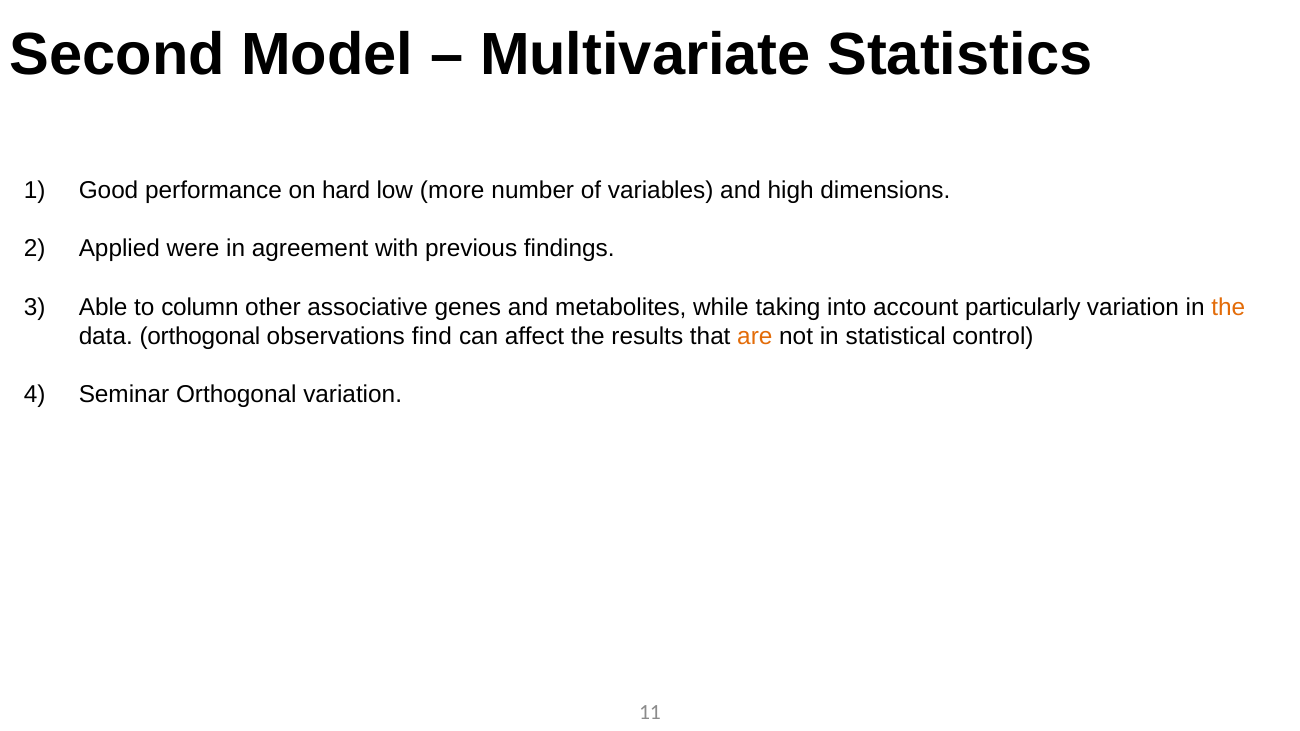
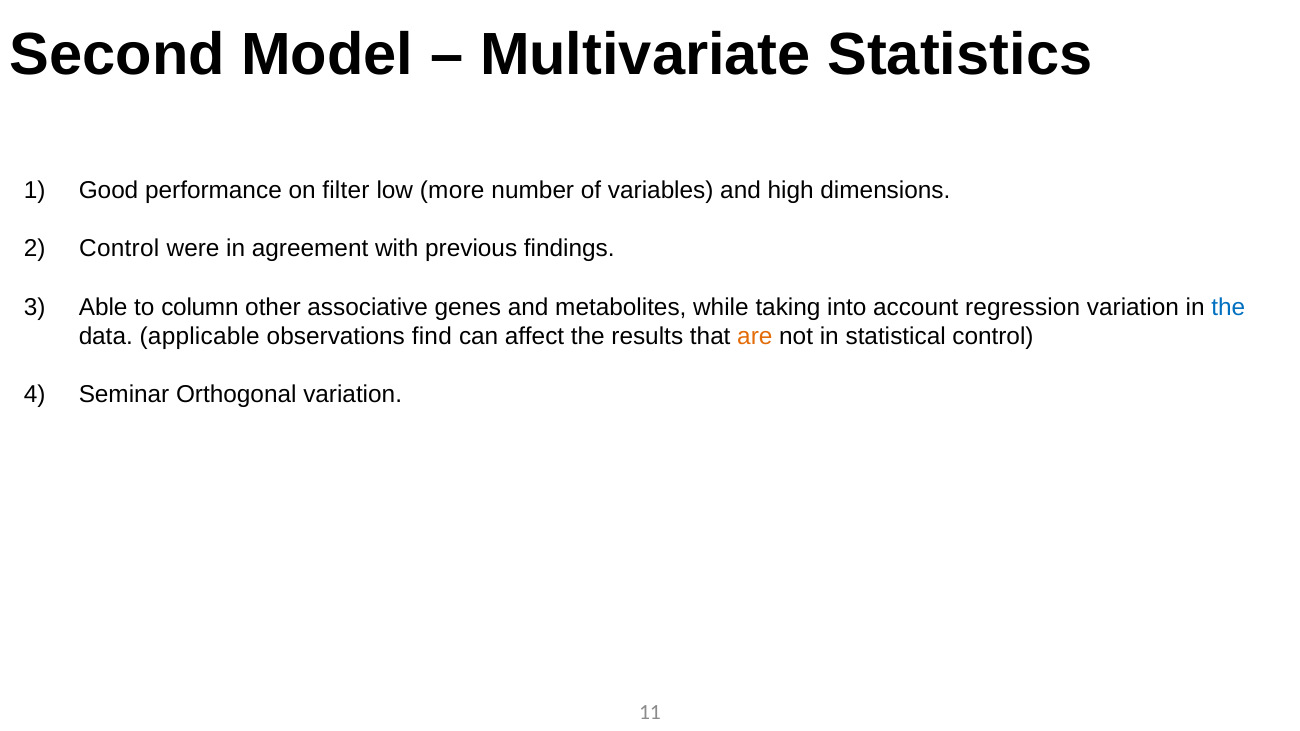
hard: hard -> filter
Applied at (119, 249): Applied -> Control
particularly: particularly -> regression
the at (1228, 307) colour: orange -> blue
data orthogonal: orthogonal -> applicable
